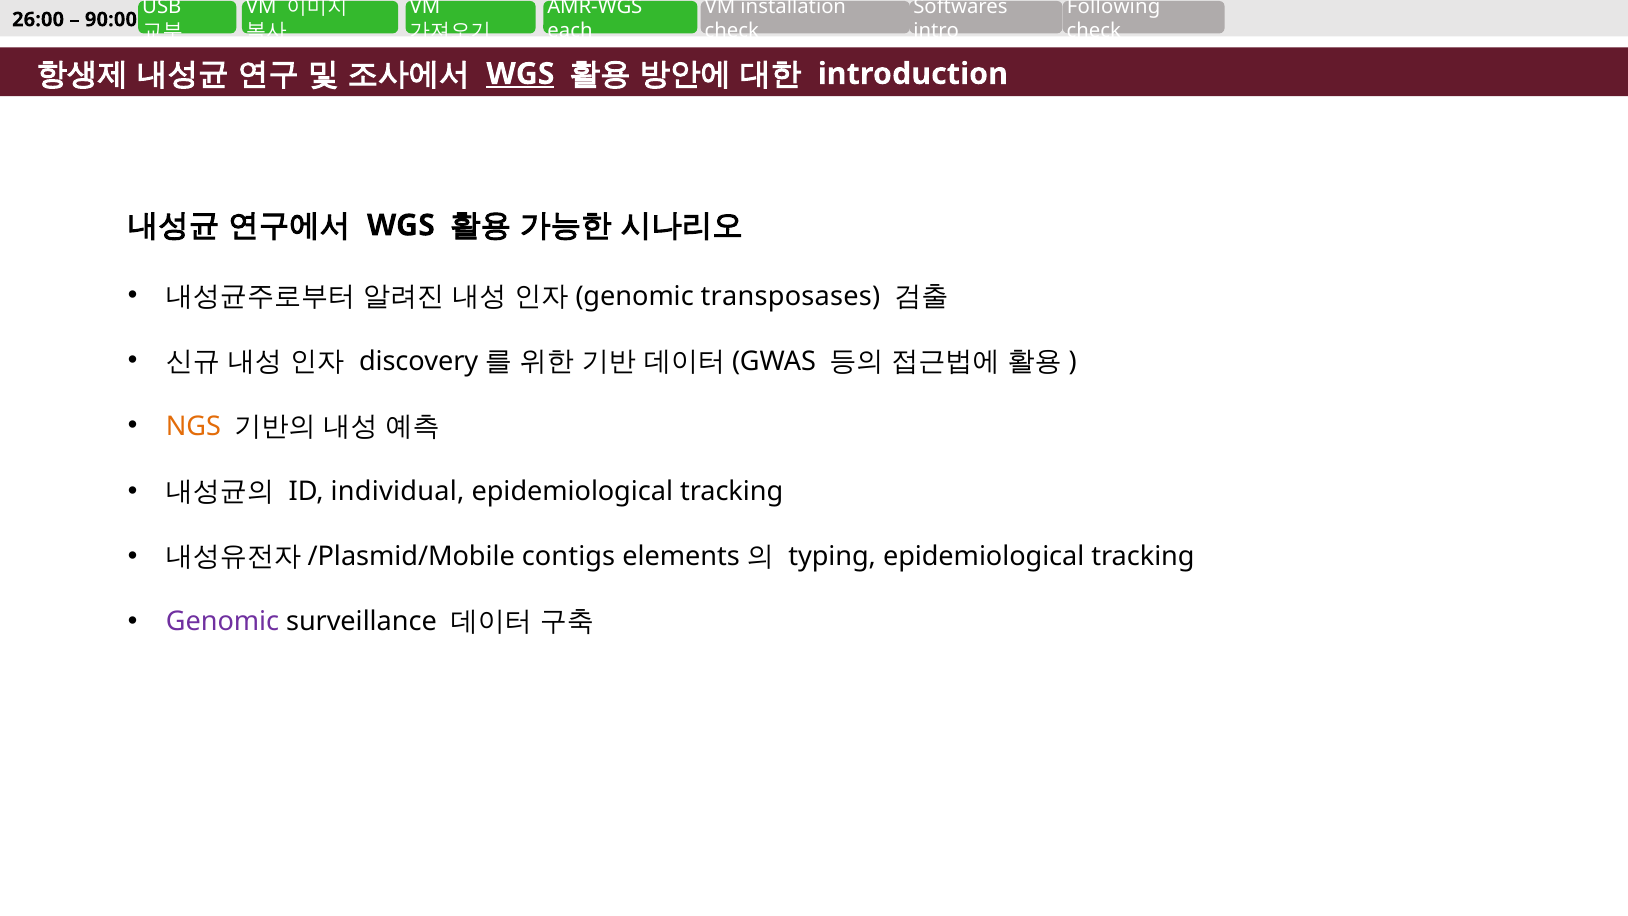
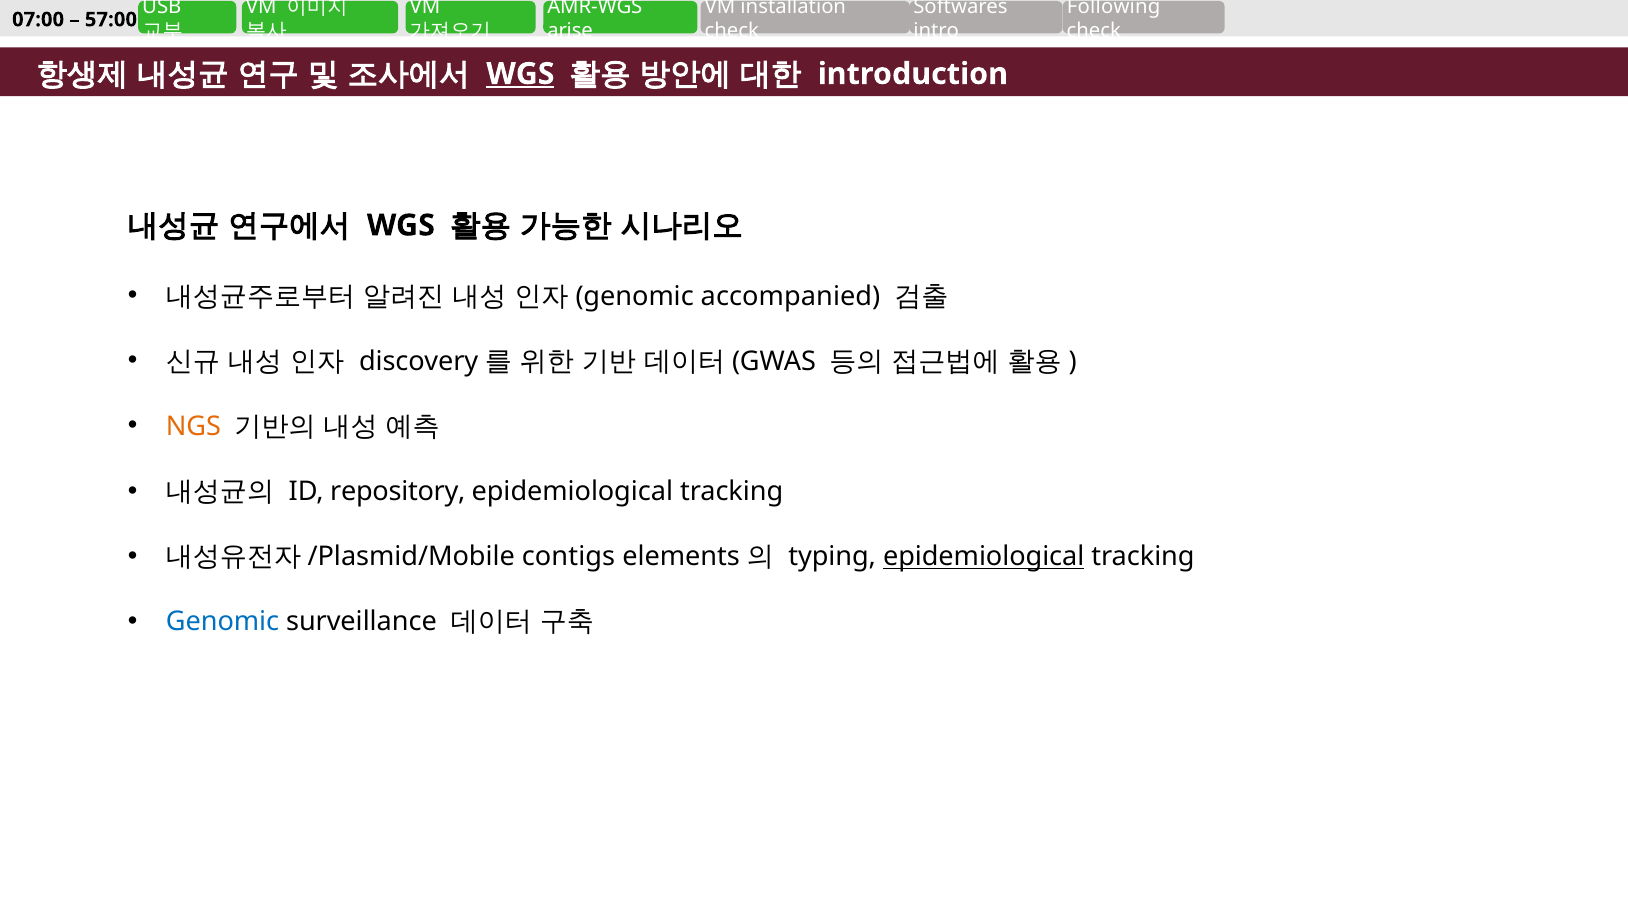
26:00: 26:00 -> 07:00
90:00: 90:00 -> 57:00
each: each -> arise
transposases: transposases -> accompanied
individual: individual -> repository
epidemiological at (984, 557) underline: none -> present
Genomic at (223, 622) colour: purple -> blue
